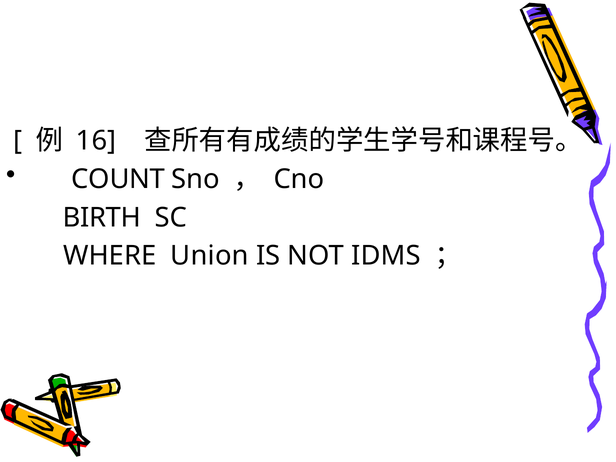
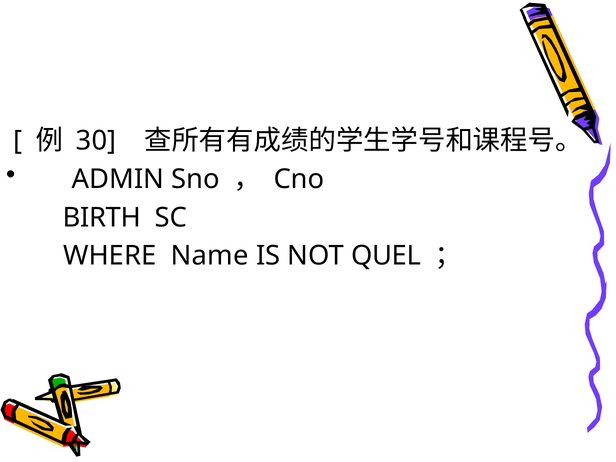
16: 16 -> 30
COUNT: COUNT -> ADMIN
Union: Union -> Name
IDMS: IDMS -> QUEL
